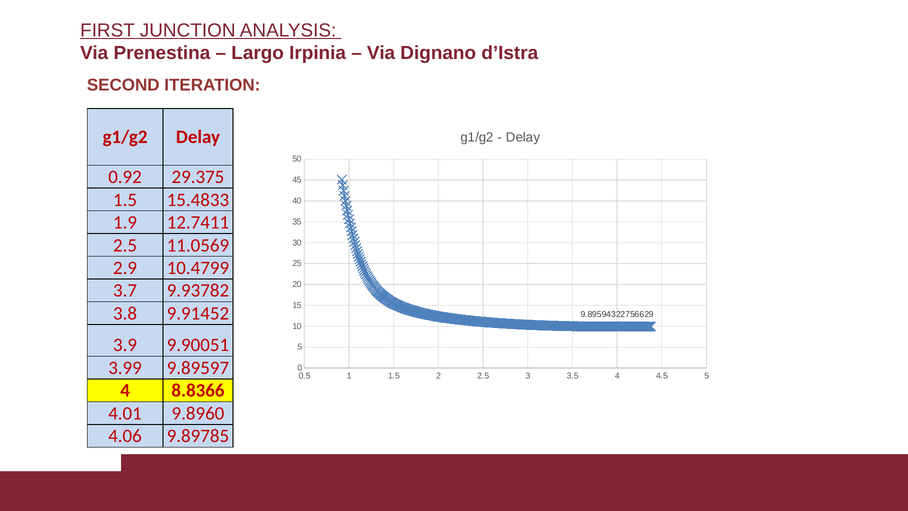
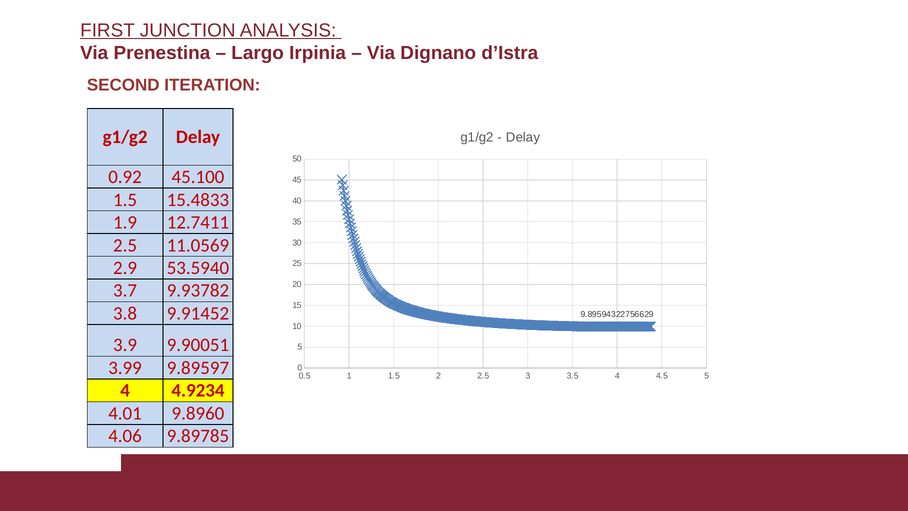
29.375: 29.375 -> 45.100
10.4799: 10.4799 -> 53.5940
8.8366: 8.8366 -> 4.9234
